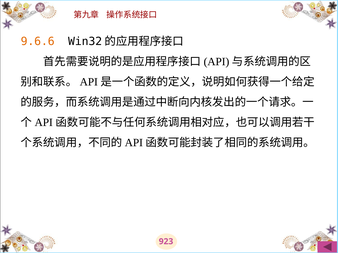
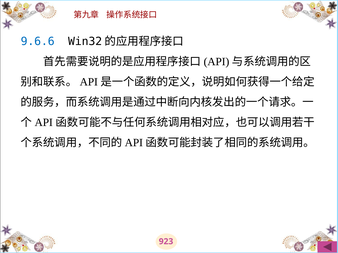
9.6.6 colour: orange -> blue
